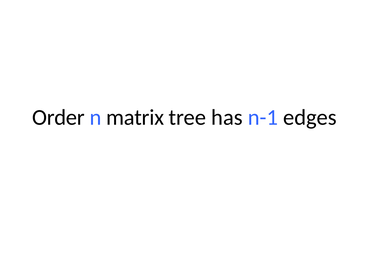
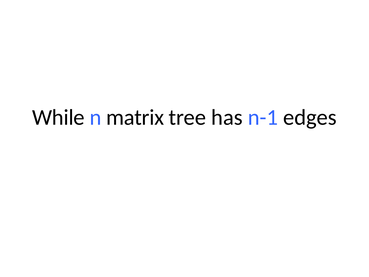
Order: Order -> While
